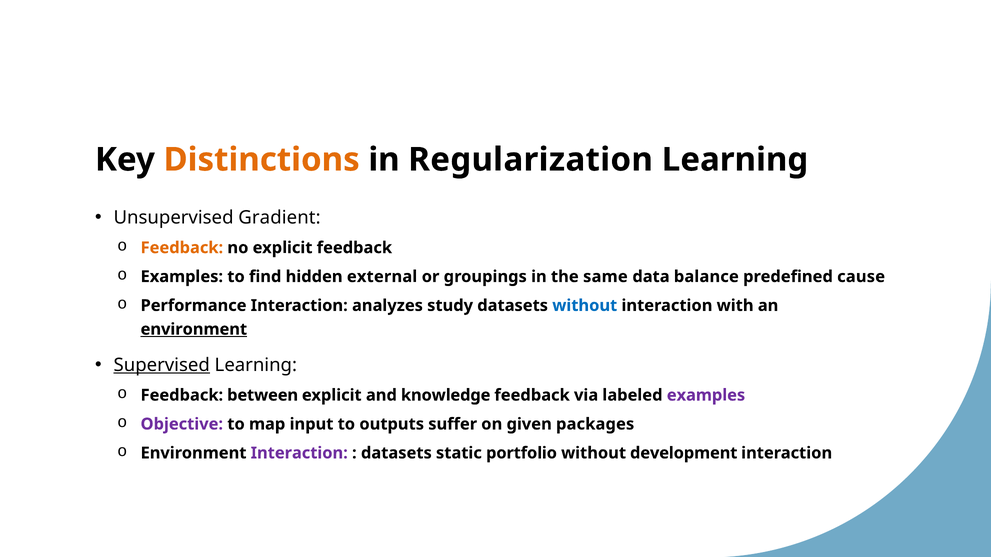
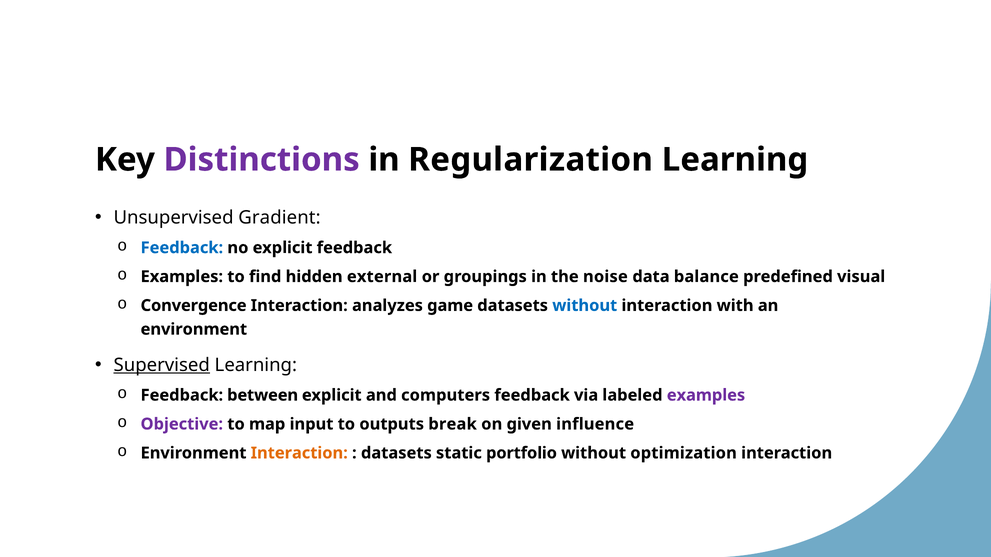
Distinctions colour: orange -> purple
Feedback at (182, 248) colour: orange -> blue
same: same -> noise
cause: cause -> visual
Performance: Performance -> Convergence
study: study -> game
environment at (194, 330) underline: present -> none
knowledge: knowledge -> computers
suffer: suffer -> break
packages: packages -> influence
Interaction at (299, 453) colour: purple -> orange
development: development -> optimization
